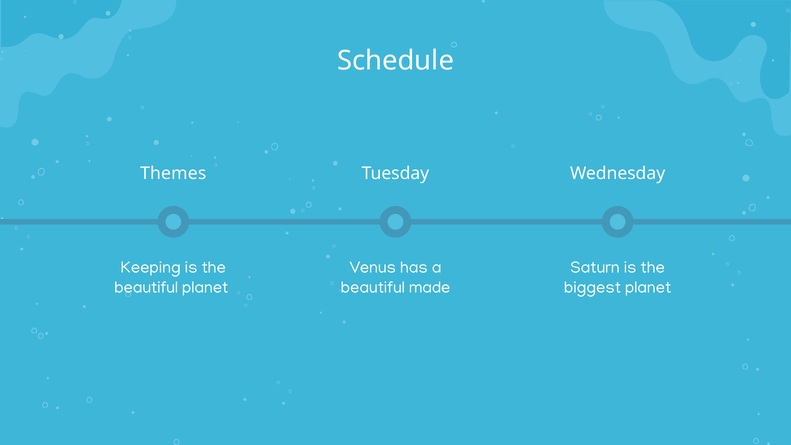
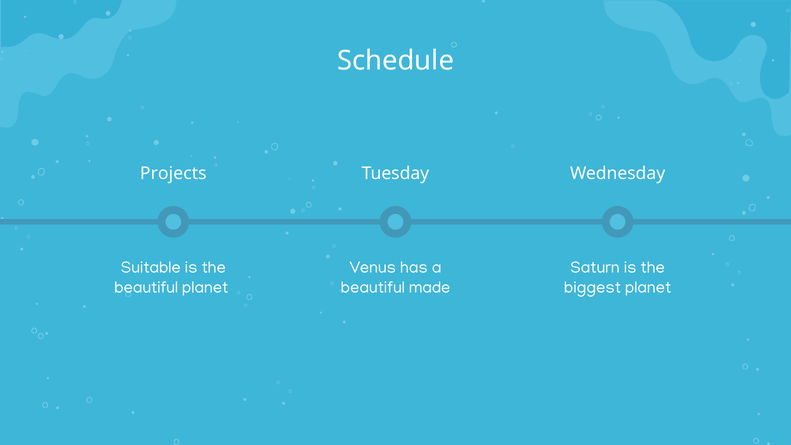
Themes: Themes -> Projects
Keeping: Keeping -> Suitable
